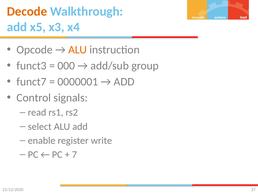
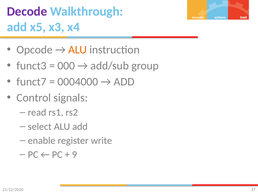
Decode colour: orange -> purple
0000001: 0000001 -> 0004000
7: 7 -> 9
